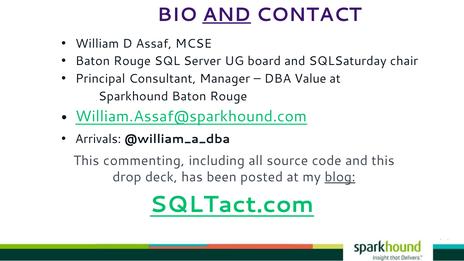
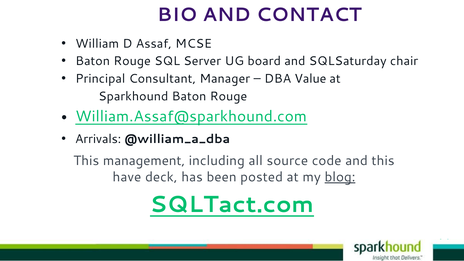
AND at (227, 15) underline: present -> none
commenting: commenting -> management
drop: drop -> have
